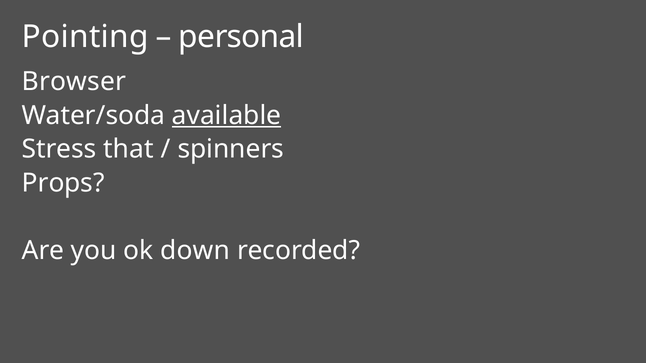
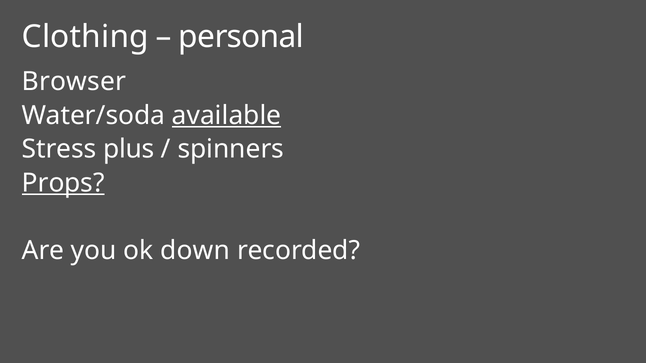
Pointing: Pointing -> Clothing
that: that -> plus
Props underline: none -> present
